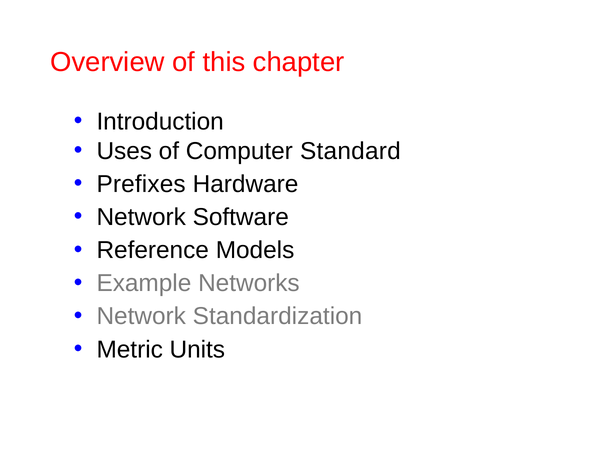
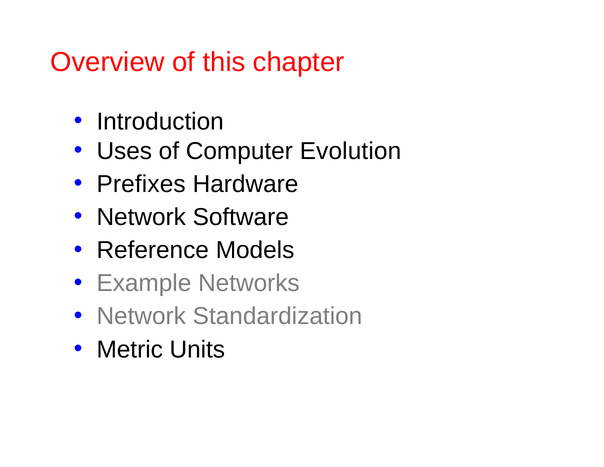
Standard: Standard -> Evolution
